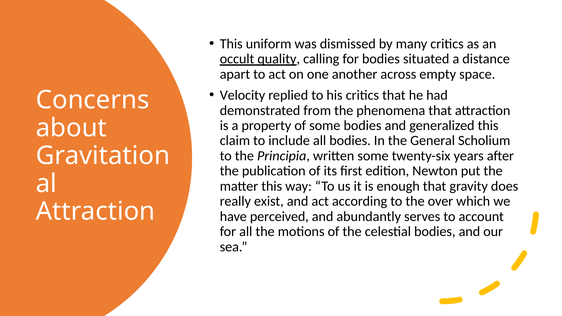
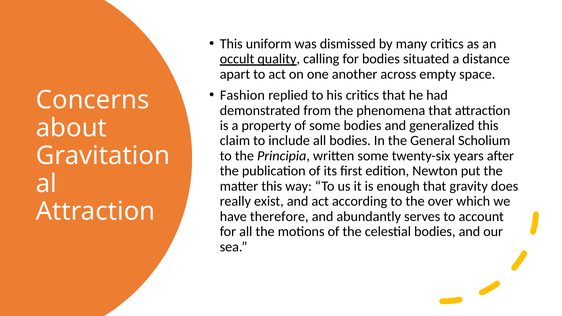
Velocity: Velocity -> Fashion
perceived: perceived -> therefore
